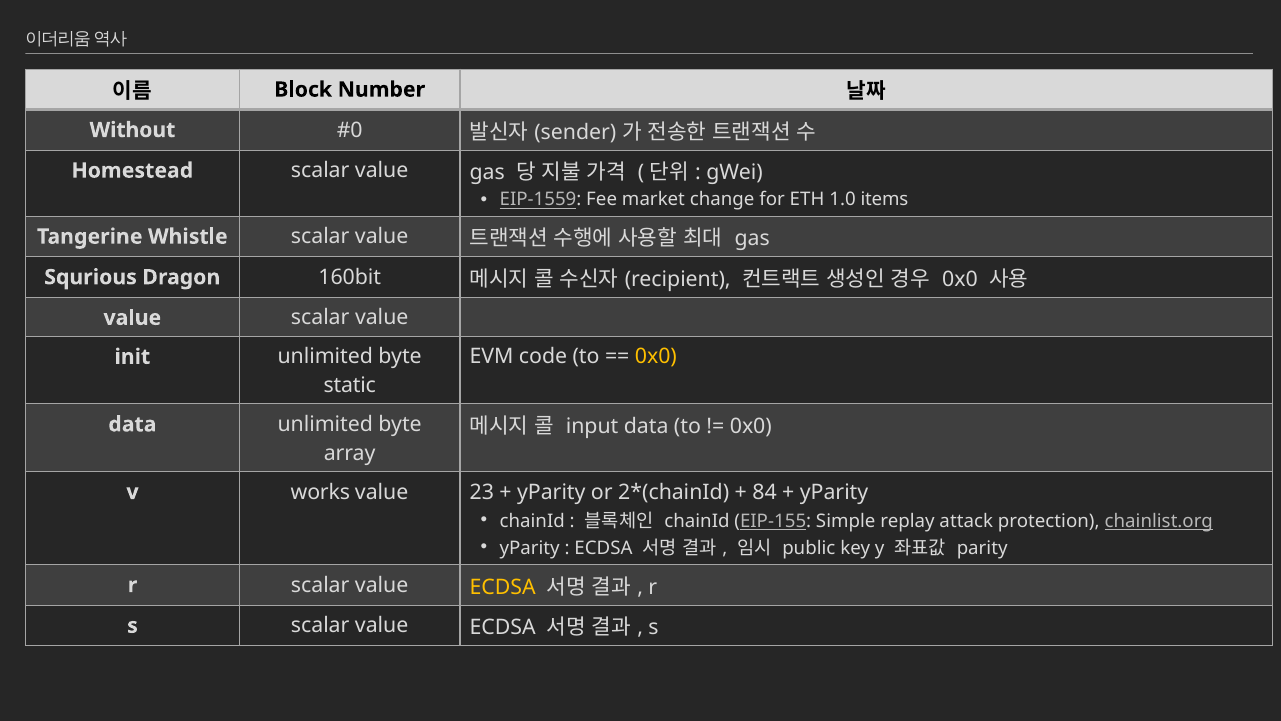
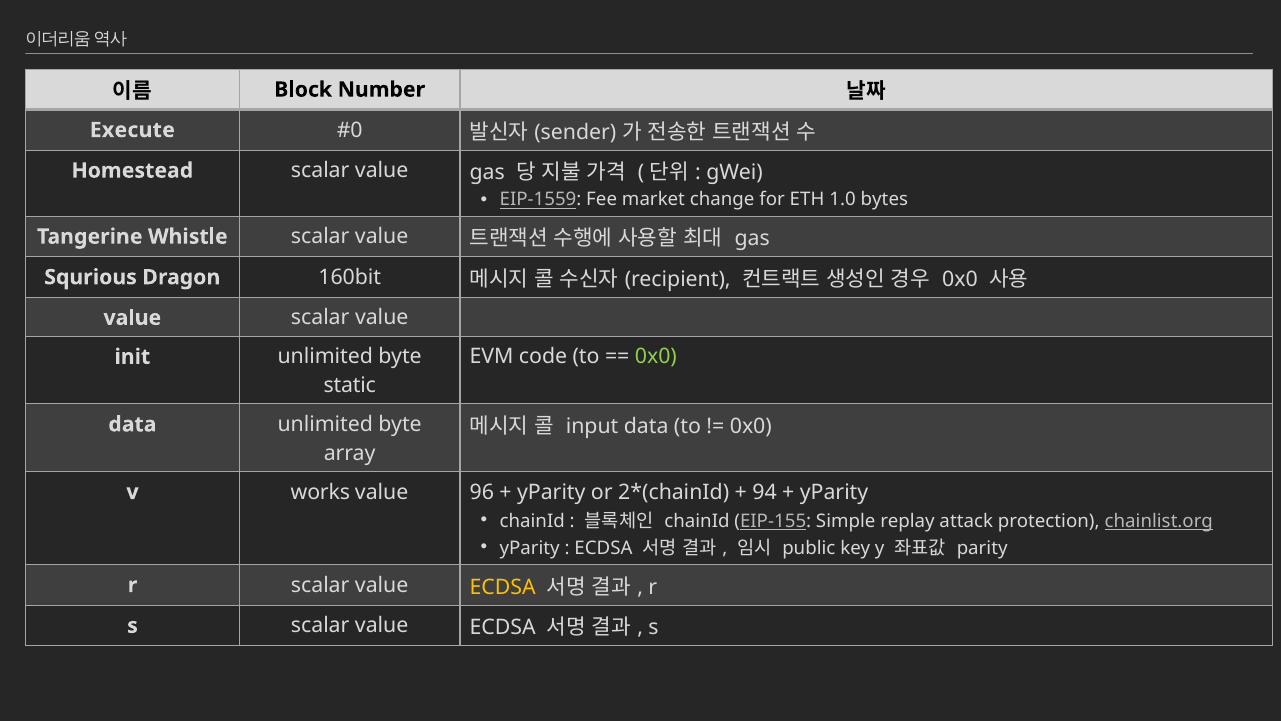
Without: Without -> Execute
items: items -> bytes
0x0 at (656, 357) colour: yellow -> light green
23: 23 -> 96
84: 84 -> 94
